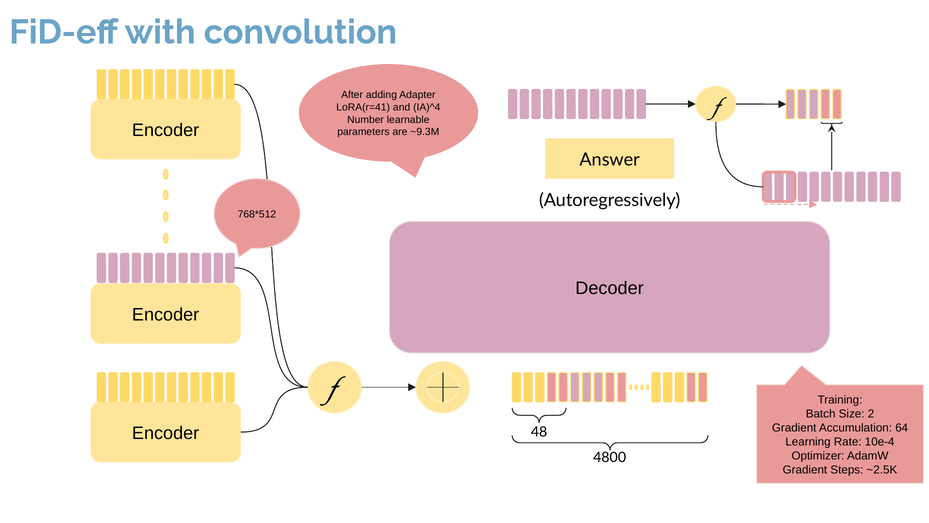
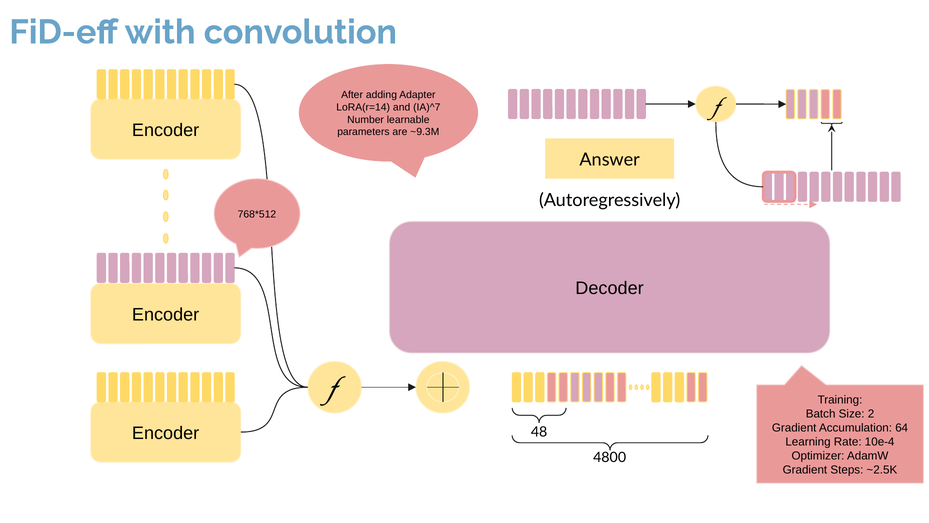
LoRA(r=41: LoRA(r=41 -> LoRA(r=14
IA)^4: IA)^4 -> IA)^7
